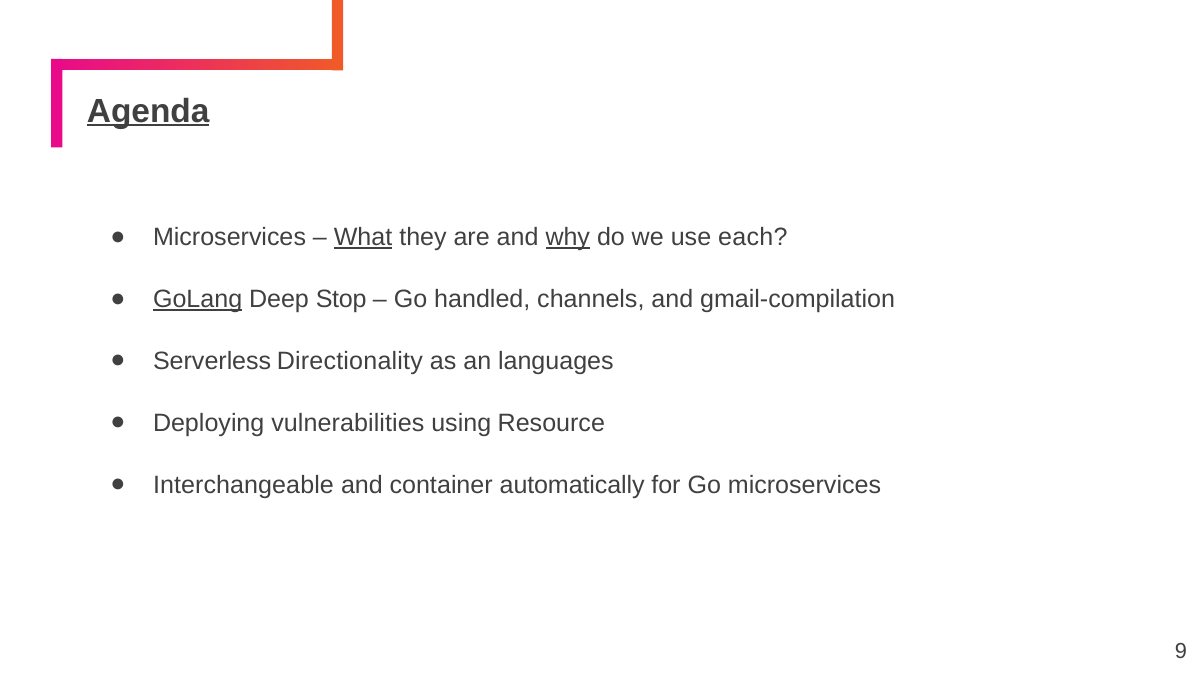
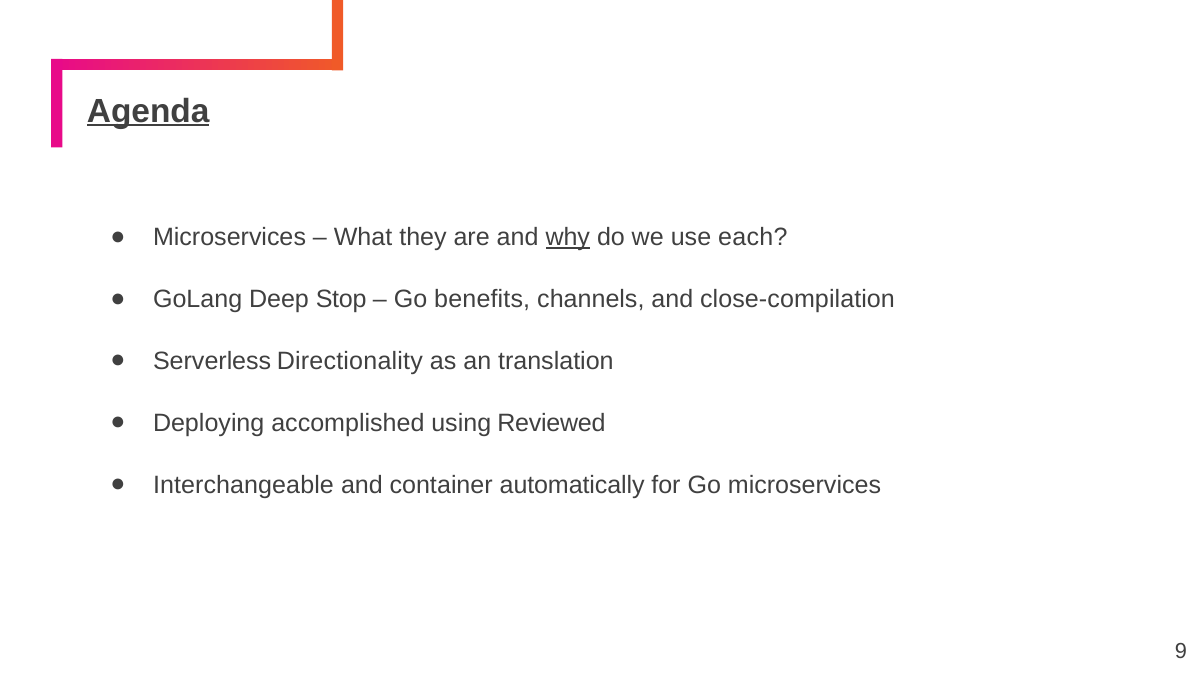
What underline: present -> none
GoLang underline: present -> none
handled: handled -> benefits
gmail-compilation: gmail-compilation -> close-compilation
languages: languages -> translation
vulnerabilities: vulnerabilities -> accomplished
Resource: Resource -> Reviewed
